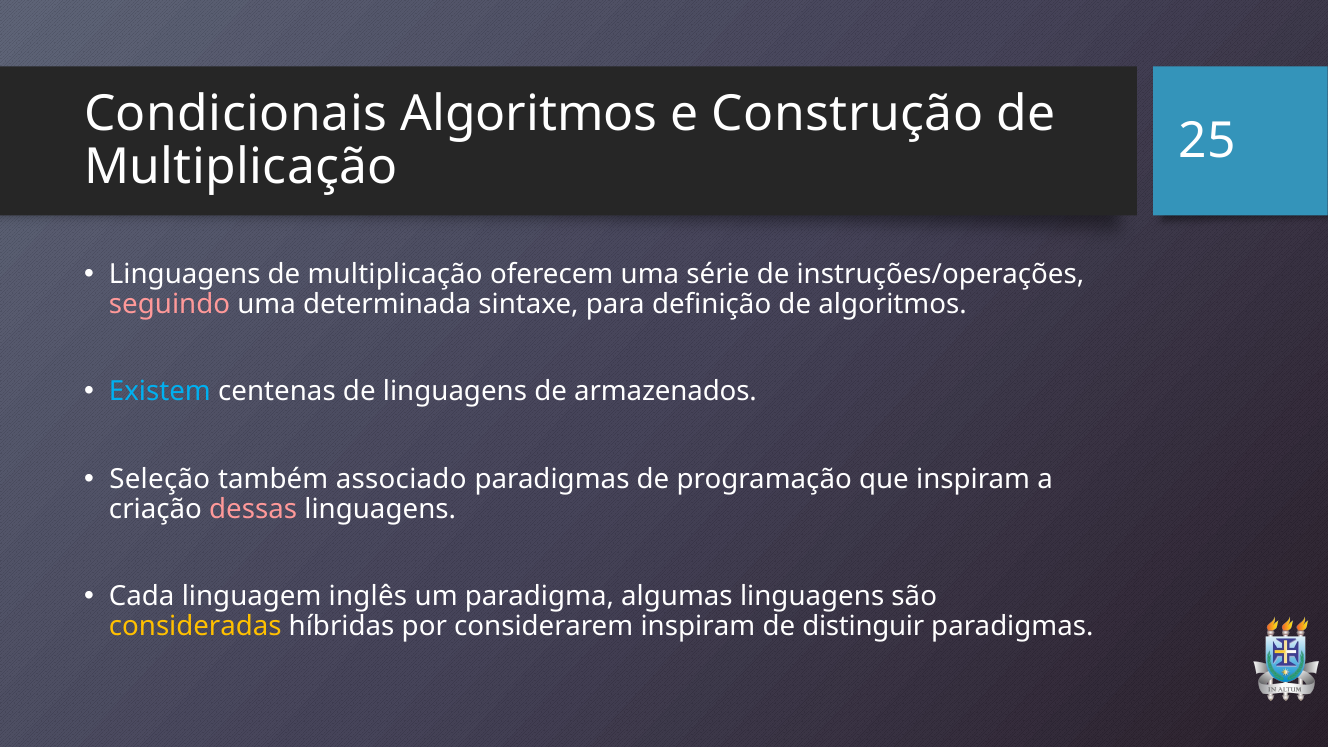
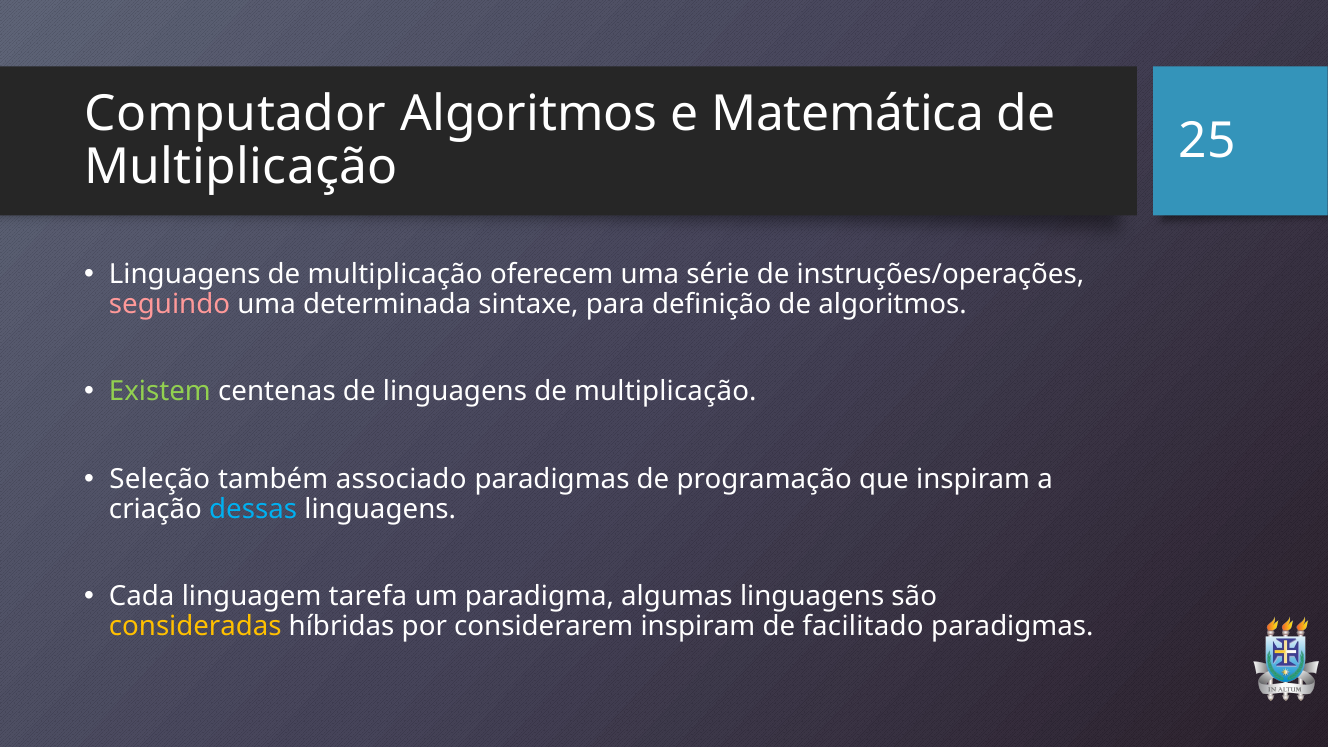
Condicionais: Condicionais -> Computador
Construção: Construção -> Matemática
Existem colour: light blue -> light green
de linguagens de armazenados: armazenados -> multiplicação
dessas colour: pink -> light blue
inglês: inglês -> tarefa
distinguir: distinguir -> facilitado
